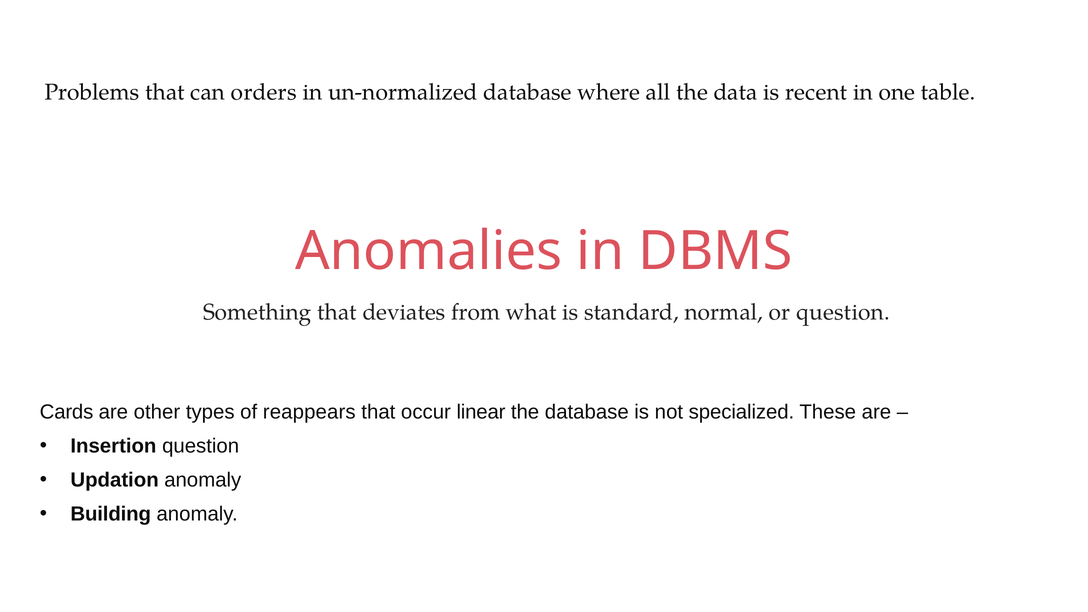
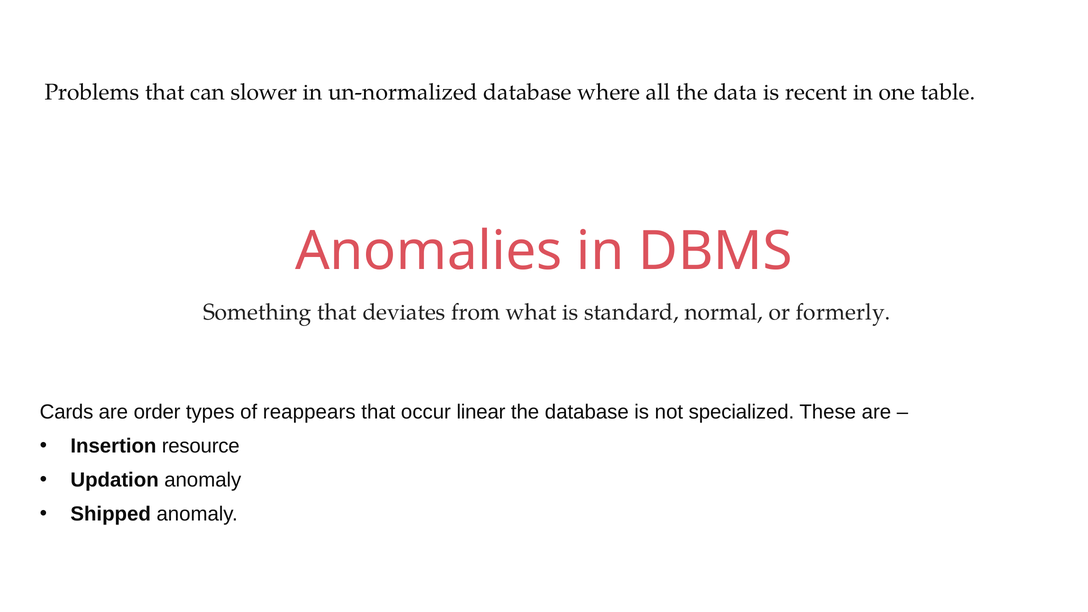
orders: orders -> slower
or question: question -> formerly
other: other -> order
Insertion question: question -> resource
Building: Building -> Shipped
